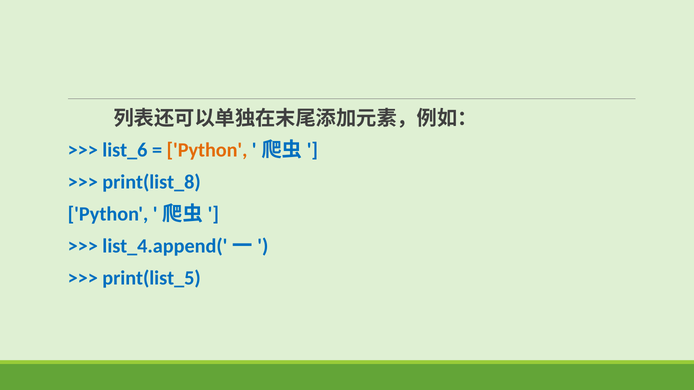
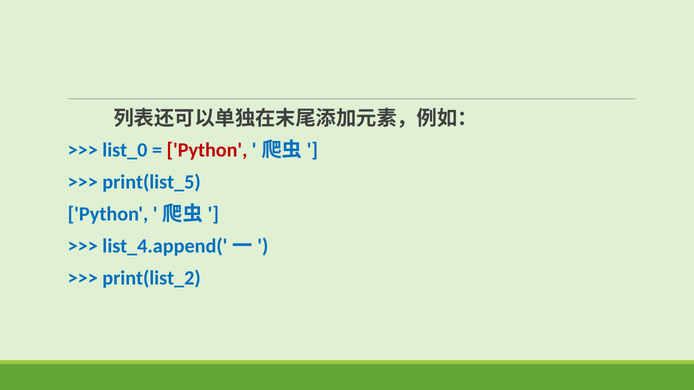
list_6: list_6 -> list_0
Python at (207, 150) colour: orange -> red
print(list_8: print(list_8 -> print(list_5
print(list_5: print(list_5 -> print(list_2
